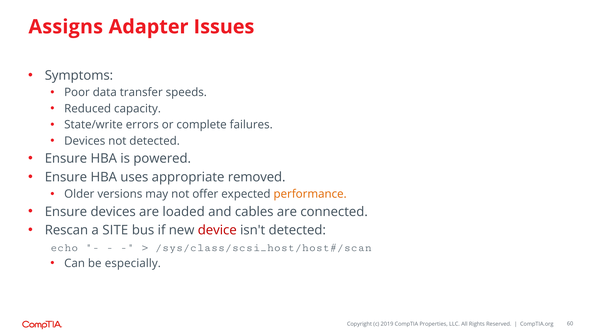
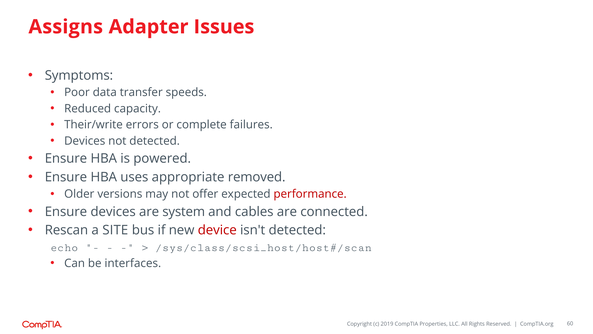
State/write: State/write -> Their/write
performance colour: orange -> red
loaded: loaded -> system
especially: especially -> interfaces
